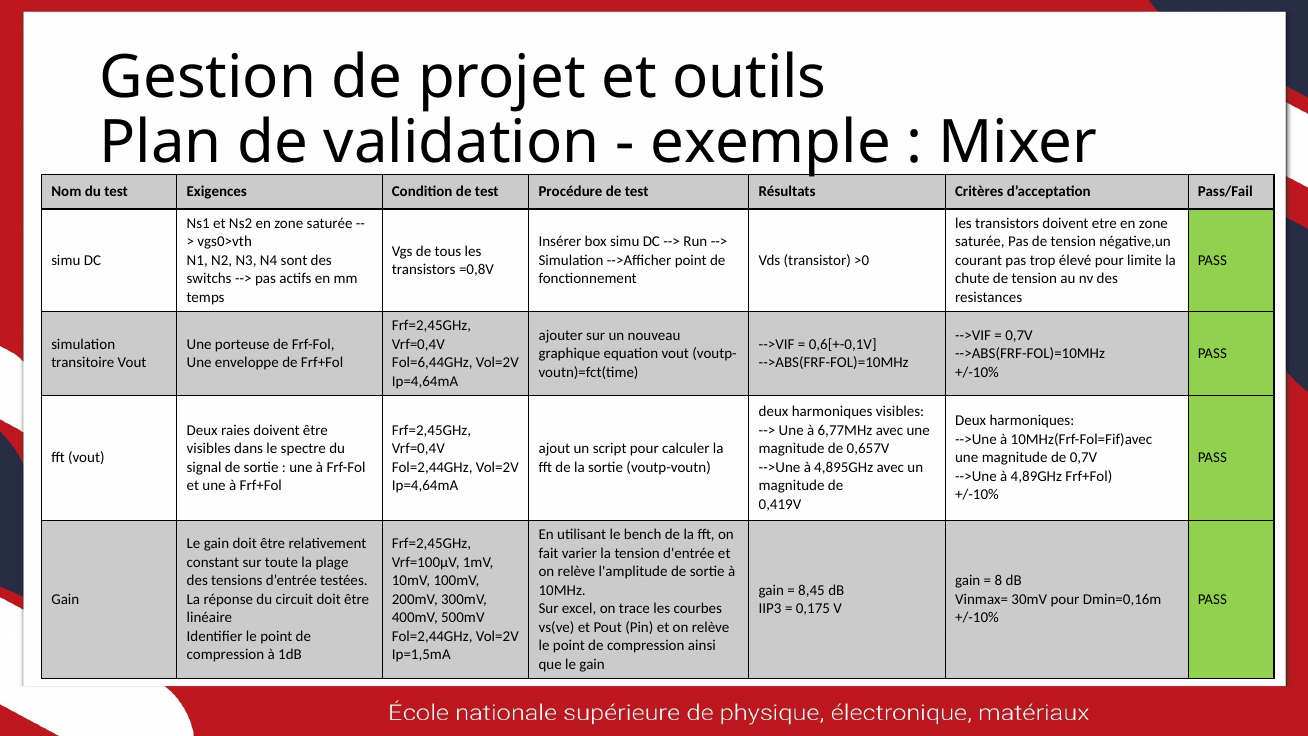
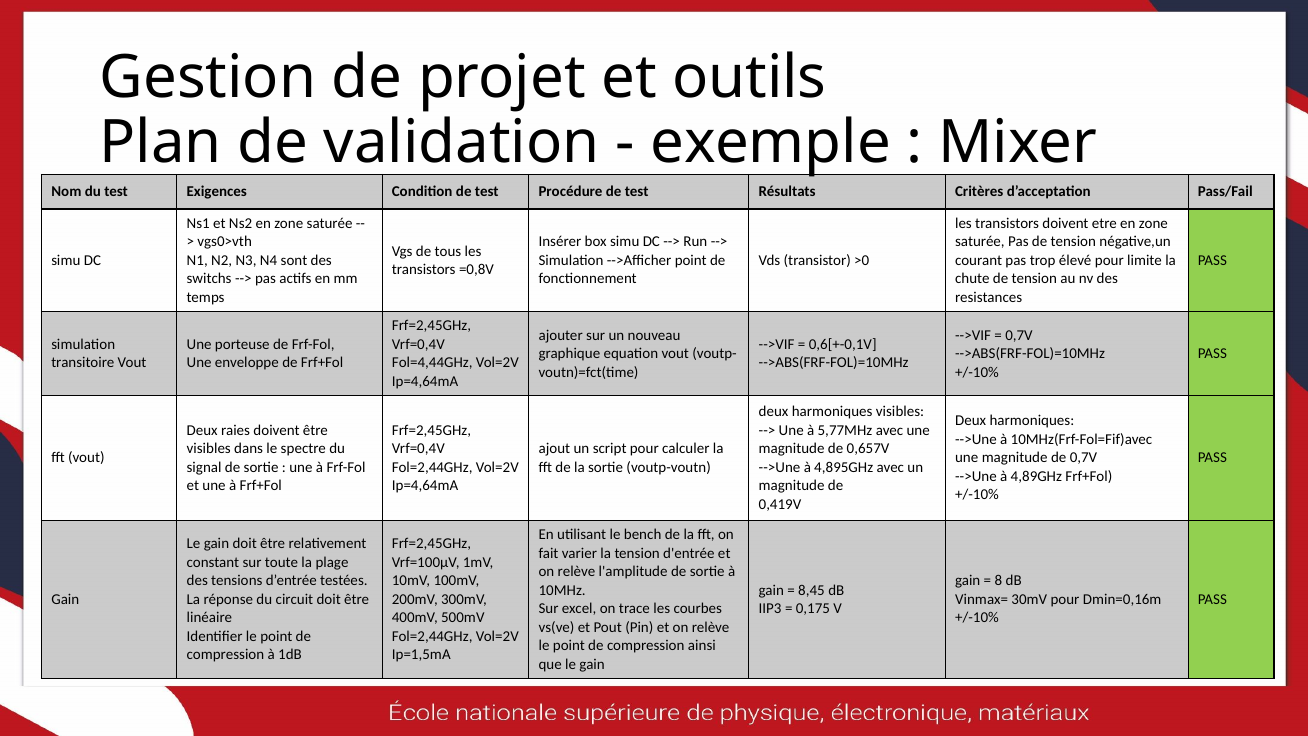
Fol=6,44GHz: Fol=6,44GHz -> Fol=4,44GHz
6,77MHz: 6,77MHz -> 5,77MHz
